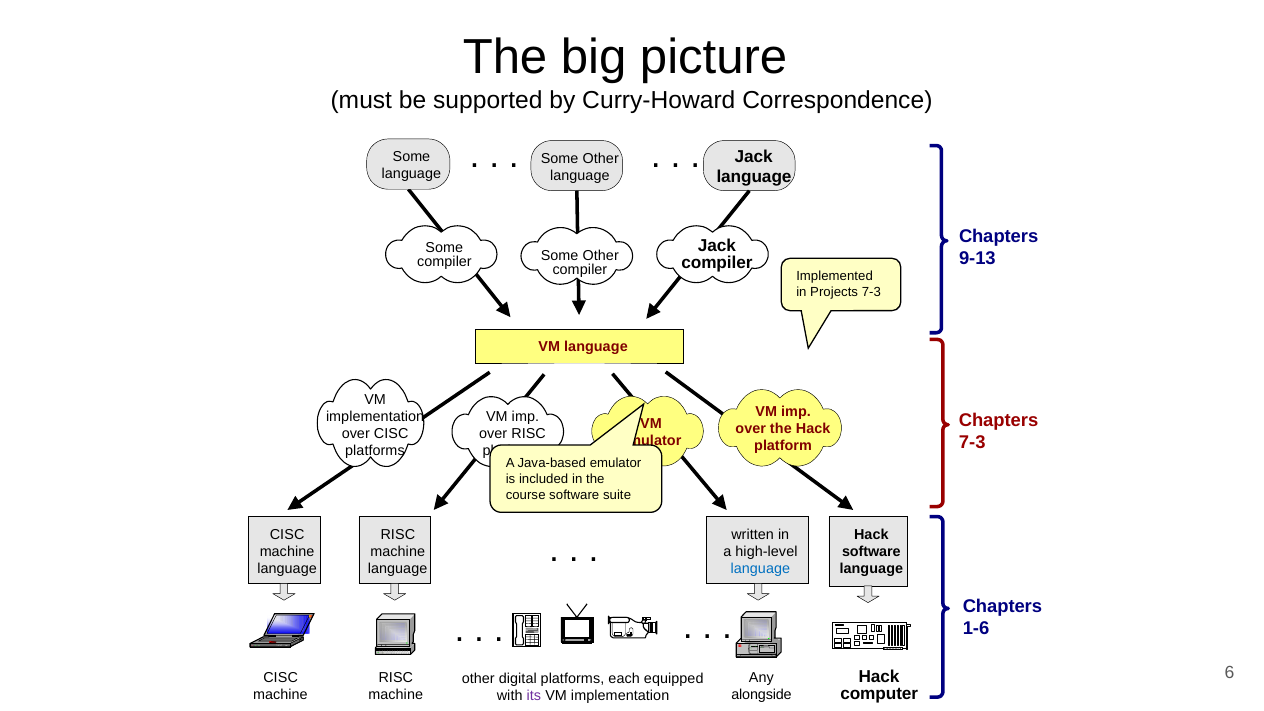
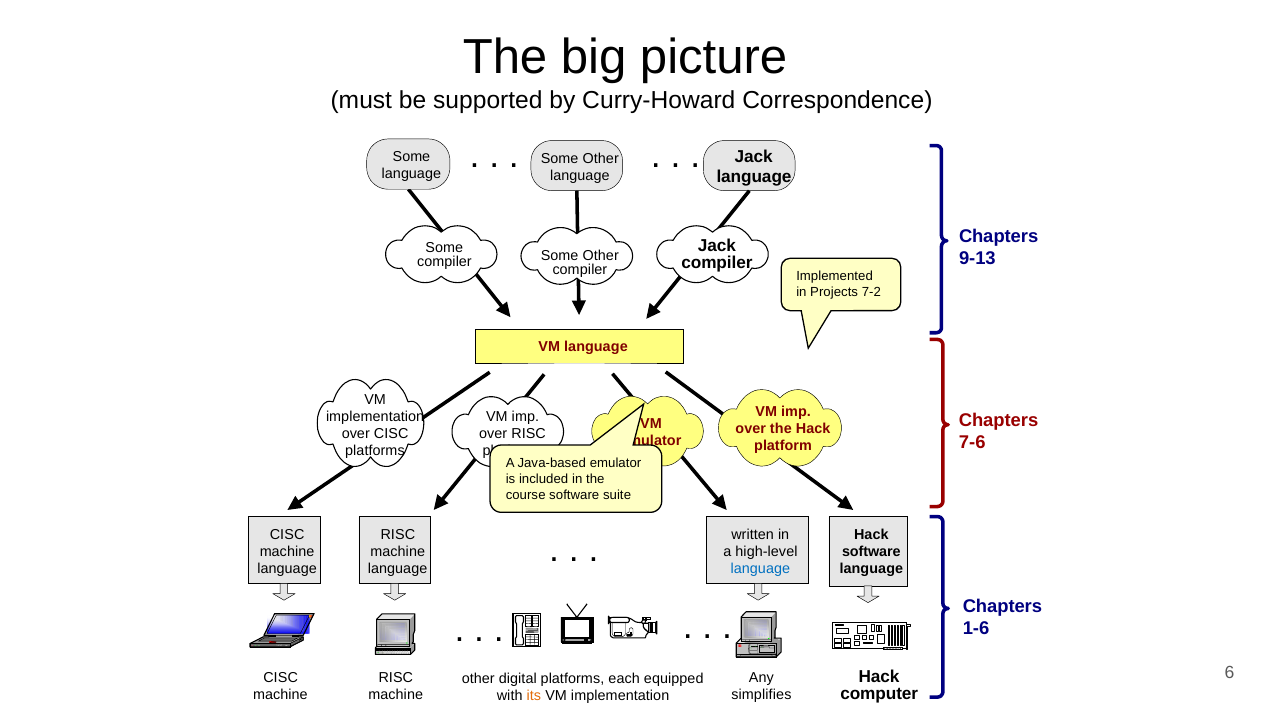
Projects 7-3: 7-3 -> 7-2
7-3 at (972, 442): 7-3 -> 7-6
alongside: alongside -> simplifies
its colour: purple -> orange
